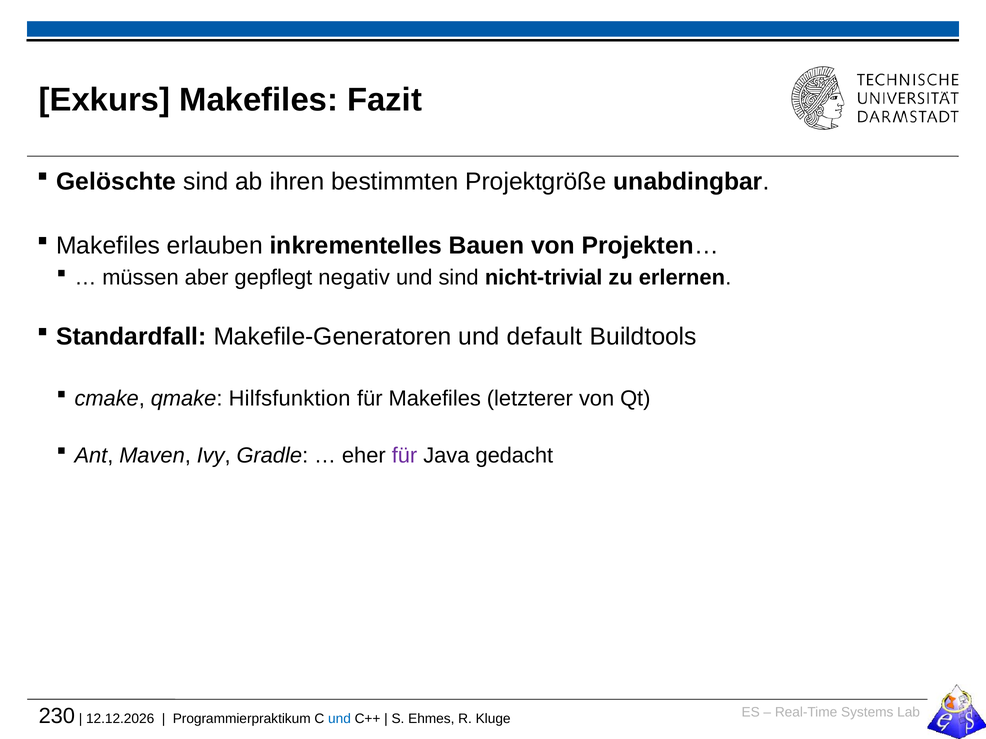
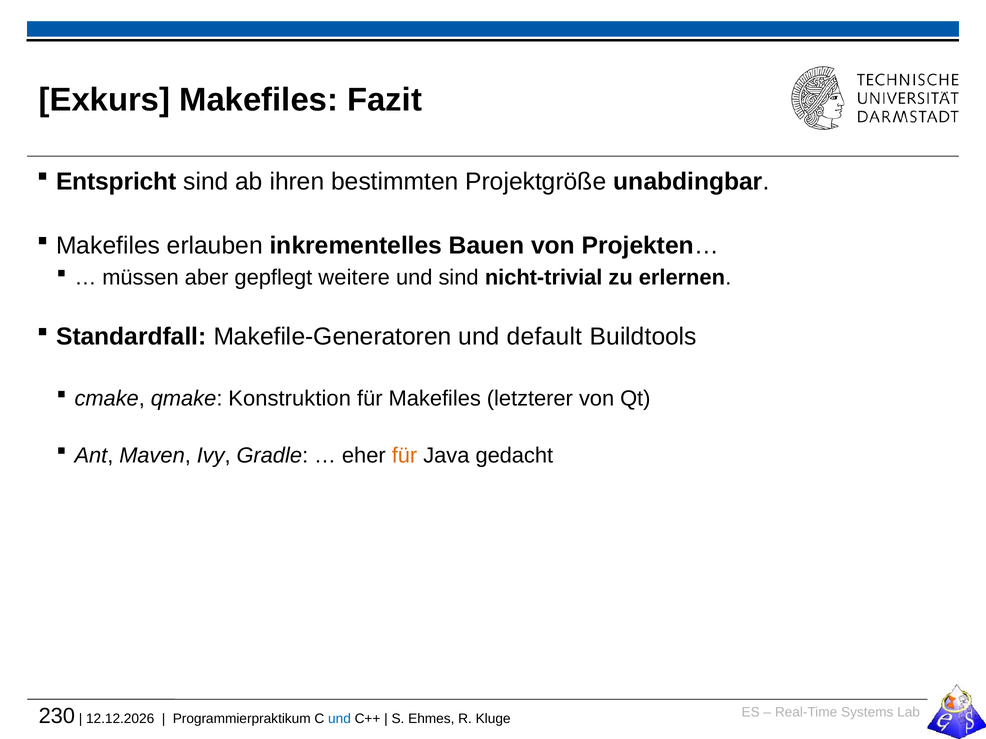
Gelöschte: Gelöschte -> Entspricht
negativ: negativ -> weitere
Hilfsfunktion: Hilfsfunktion -> Konstruktion
für at (405, 456) colour: purple -> orange
